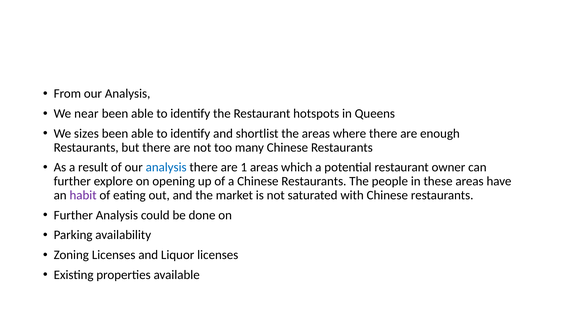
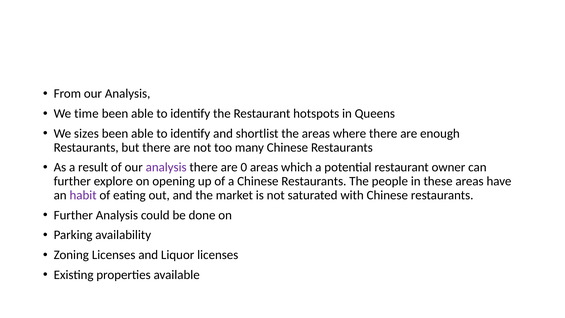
near: near -> time
analysis at (166, 167) colour: blue -> purple
1: 1 -> 0
